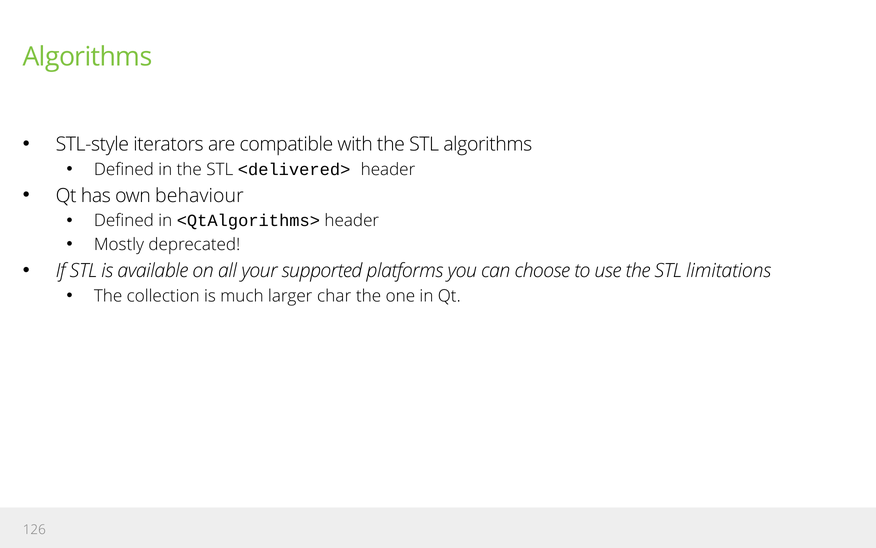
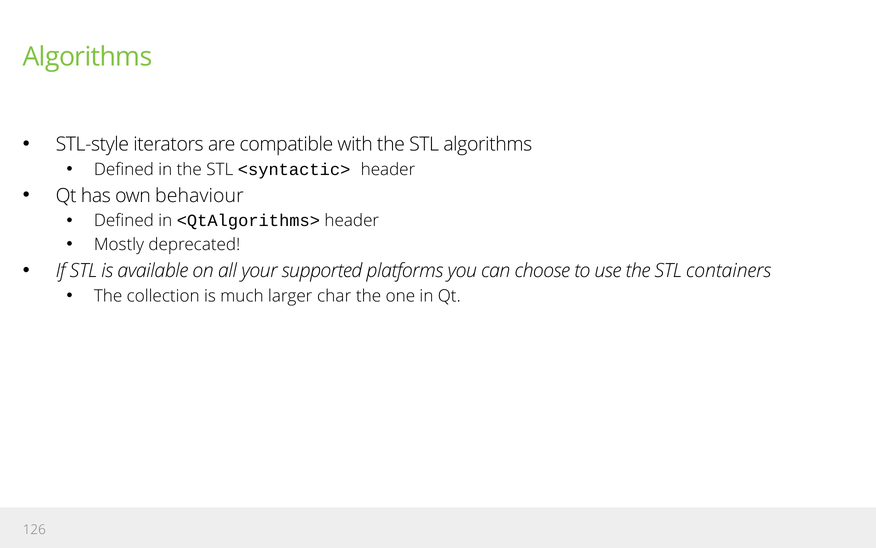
<delivered>: <delivered> -> <syntactic>
limitations: limitations -> containers
